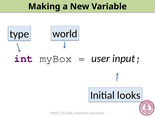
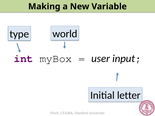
looks: looks -> letter
